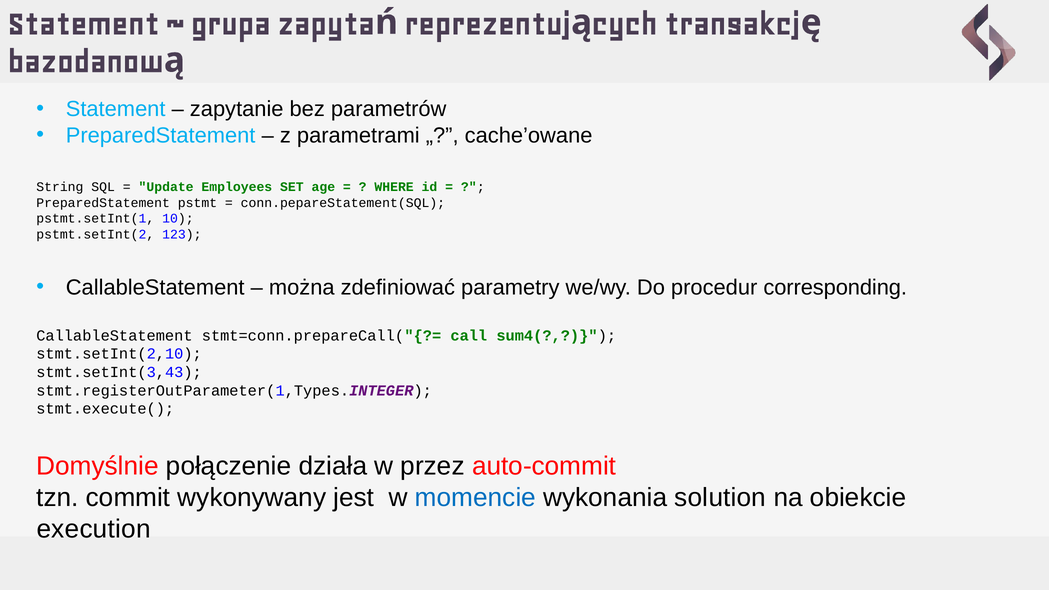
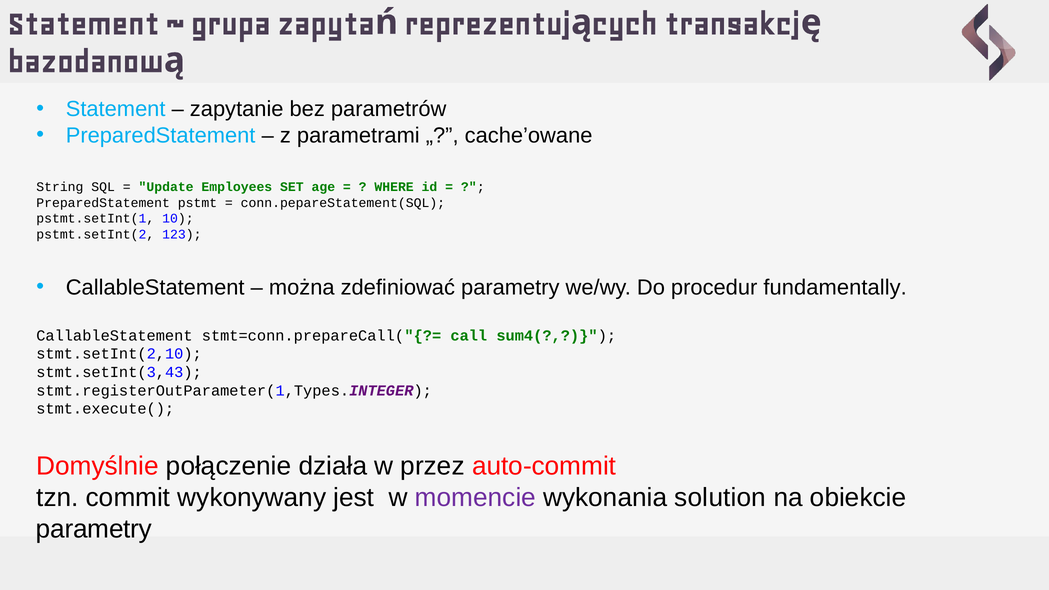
corresponding: corresponding -> fundamentally
momencie colour: blue -> purple
execution at (94, 529): execution -> parametry
